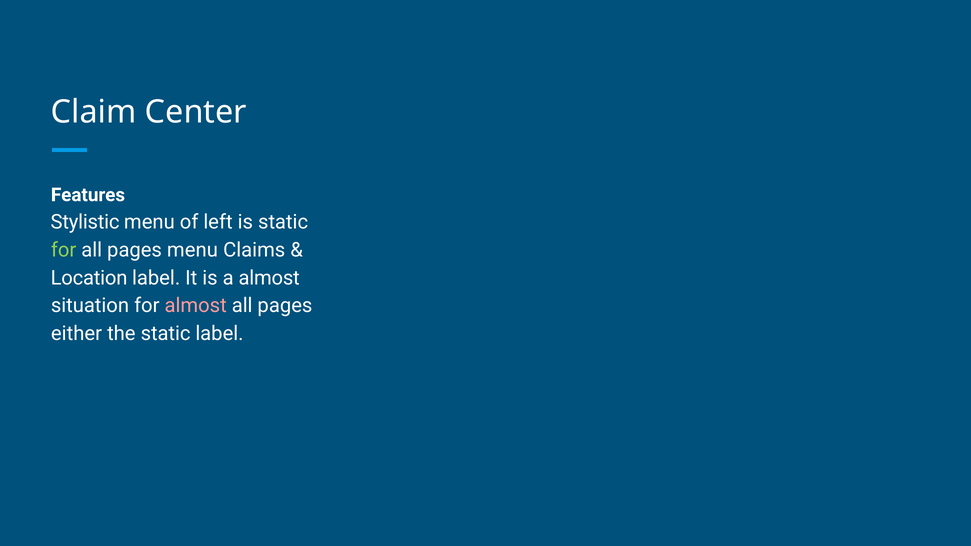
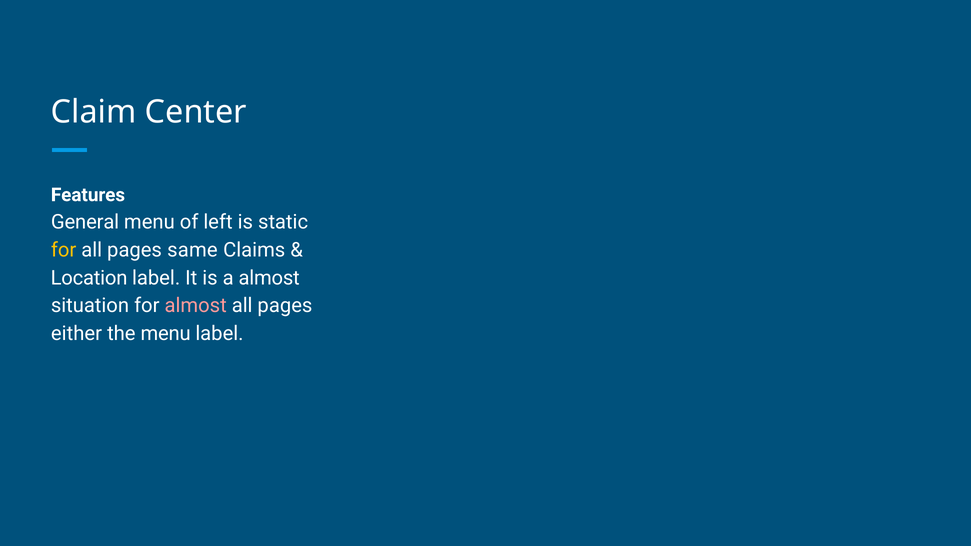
Stylistic: Stylistic -> General
for at (64, 250) colour: light green -> yellow
pages menu: menu -> same
the static: static -> menu
